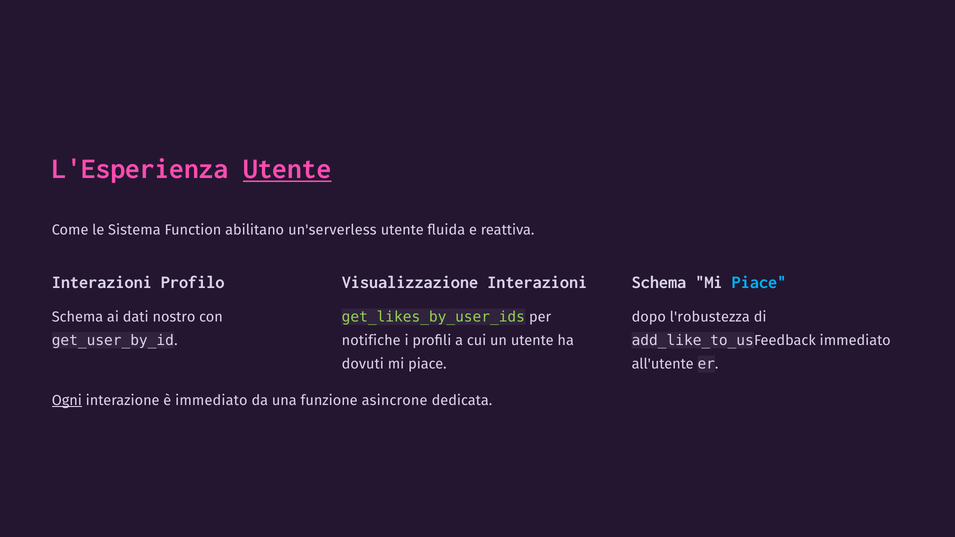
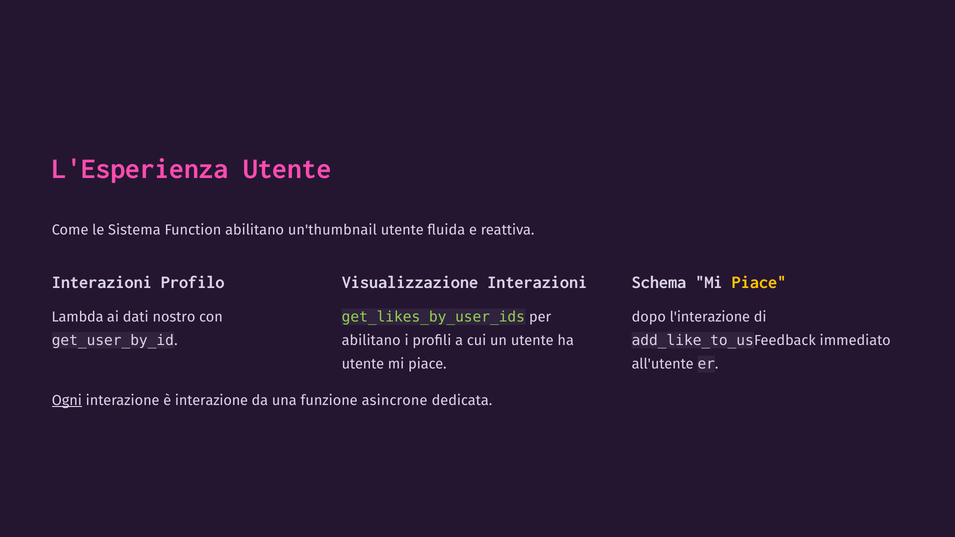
Utente at (287, 169) underline: present -> none
un'serverless: un'serverless -> un'thumbnail
Piace at (759, 282) colour: light blue -> yellow
Schema at (77, 317): Schema -> Lambda
l'robustezza: l'robustezza -> l'interazione
notifiche at (371, 341): notifiche -> abilitano
dovuti at (363, 364): dovuti -> utente
è immediato: immediato -> interazione
